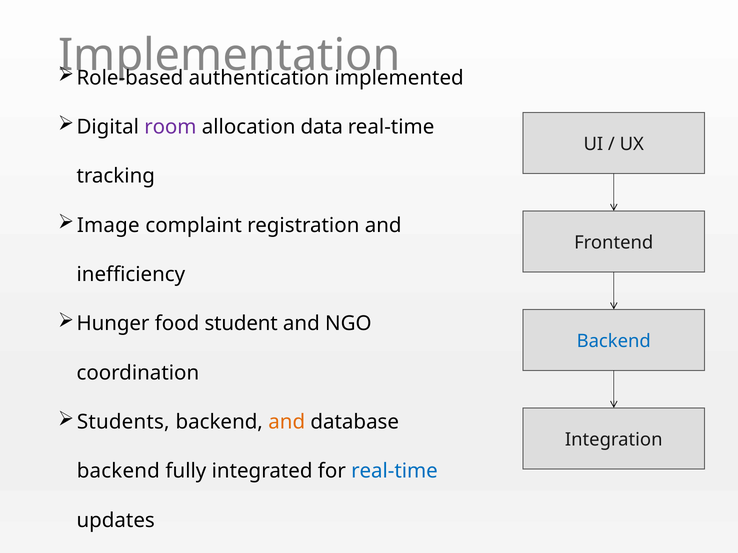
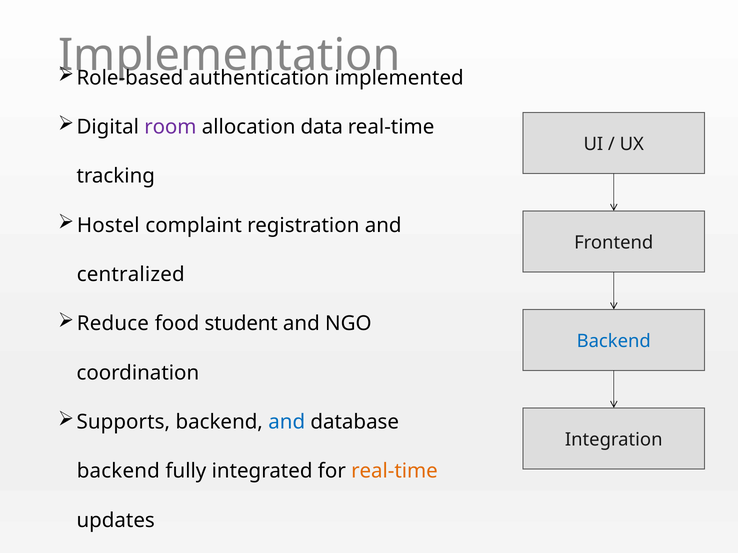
Image: Image -> Hostel
inefficiency: inefficiency -> centralized
Hunger: Hunger -> Reduce
Students: Students -> Supports
and at (287, 422) colour: orange -> blue
real-time at (394, 472) colour: blue -> orange
